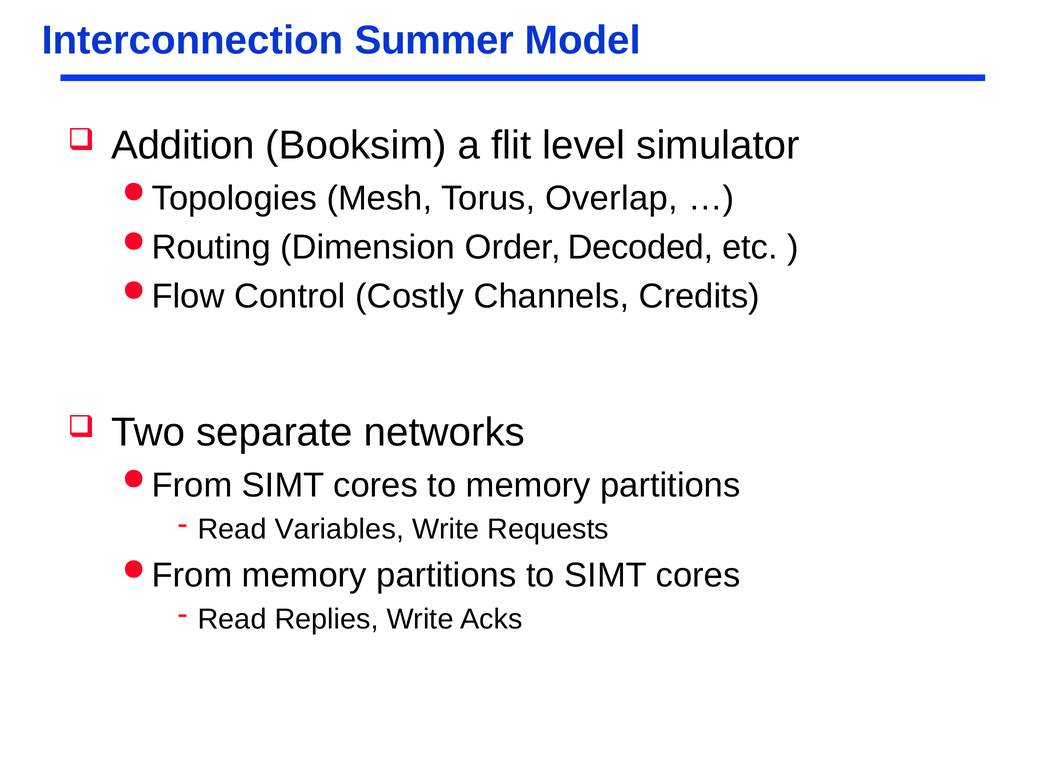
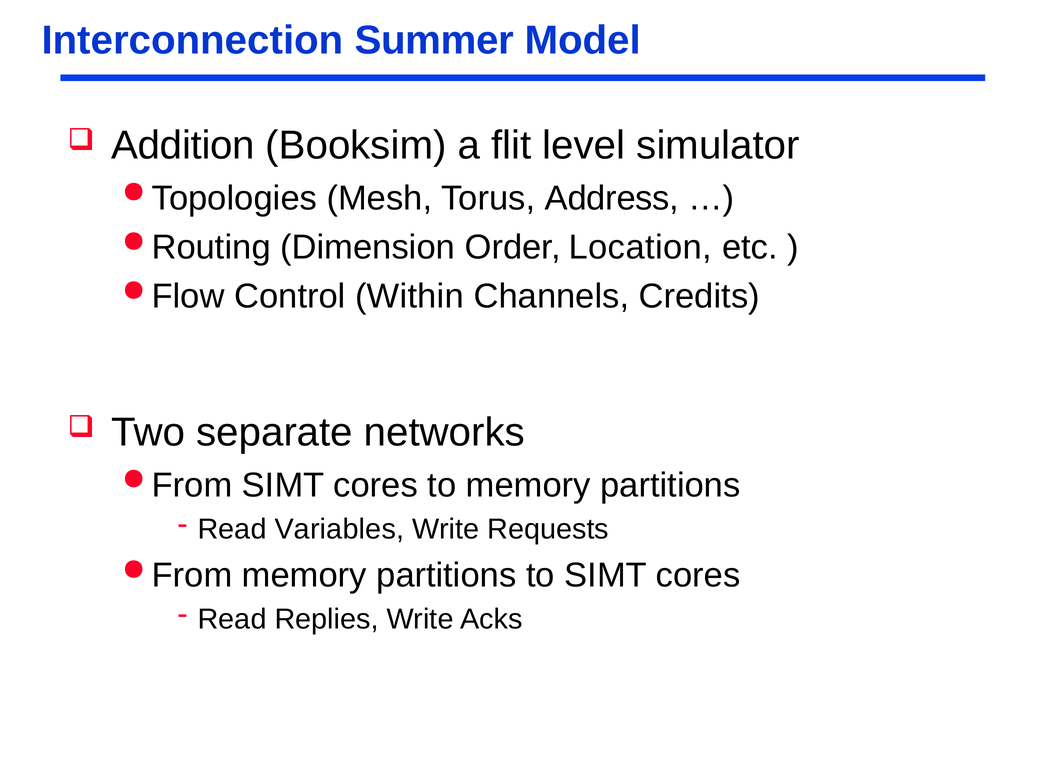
Overlap: Overlap -> Address
Decoded: Decoded -> Location
Costly: Costly -> Within
